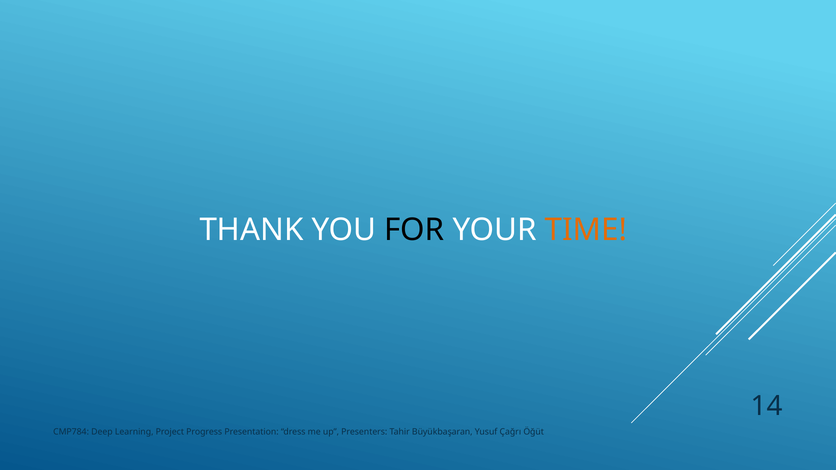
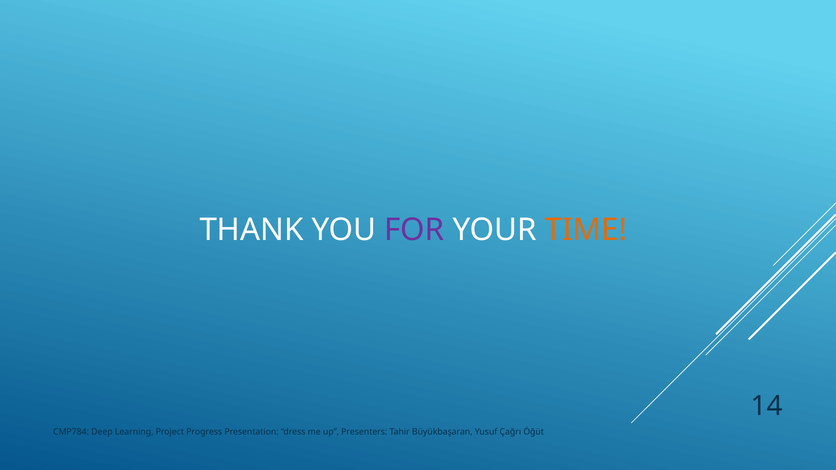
FOR colour: black -> purple
